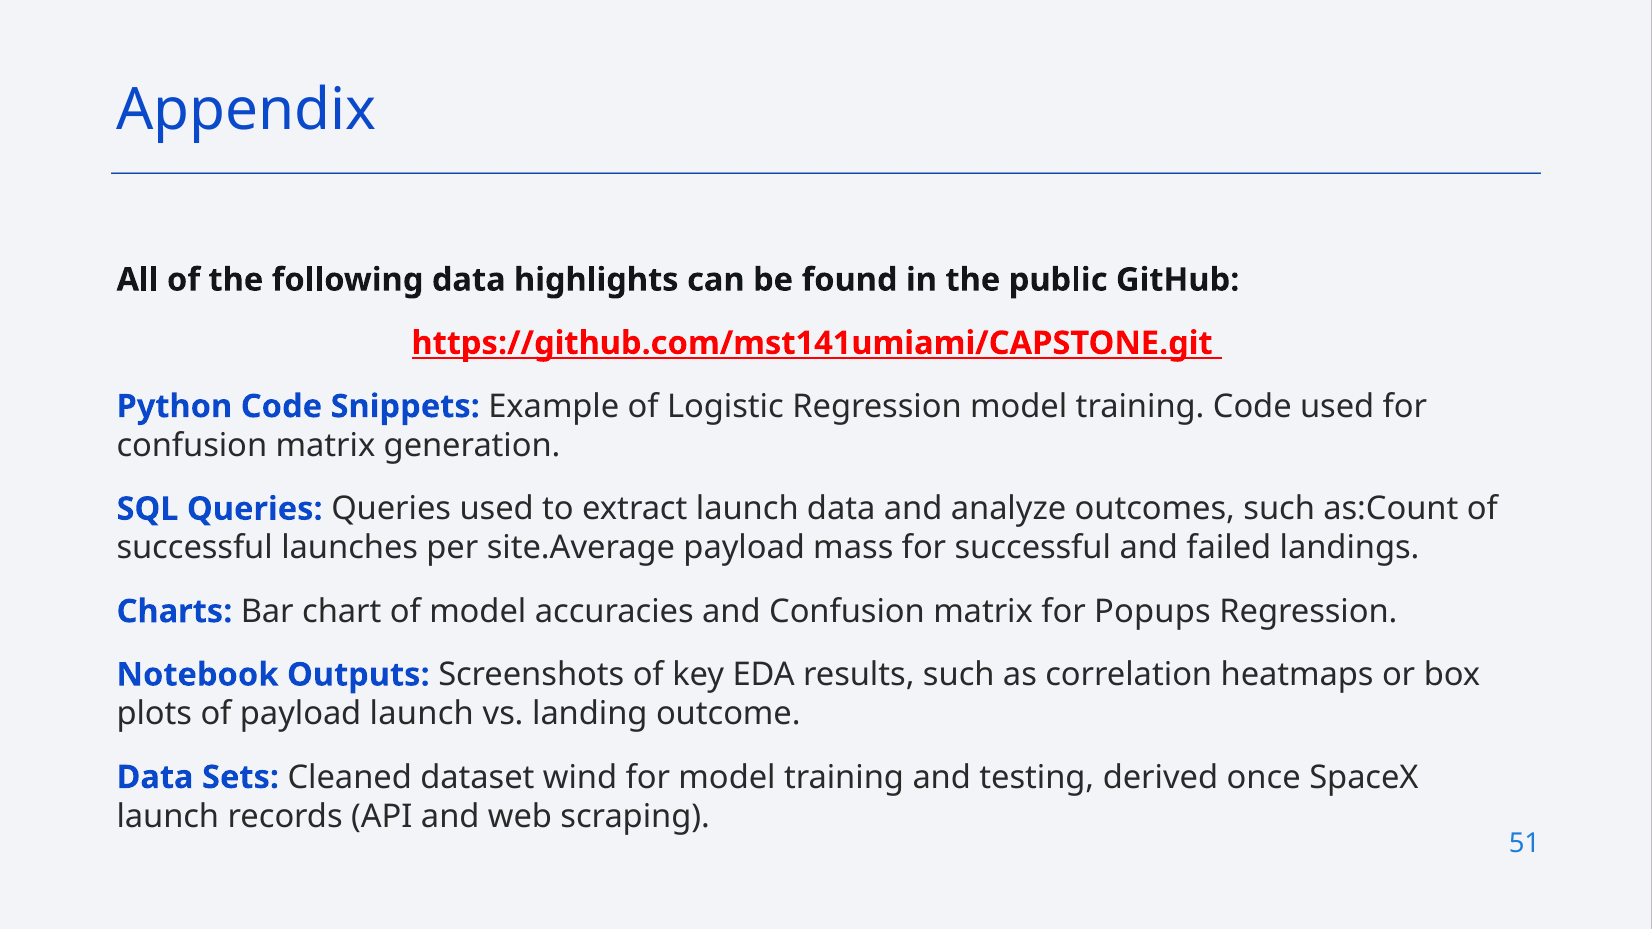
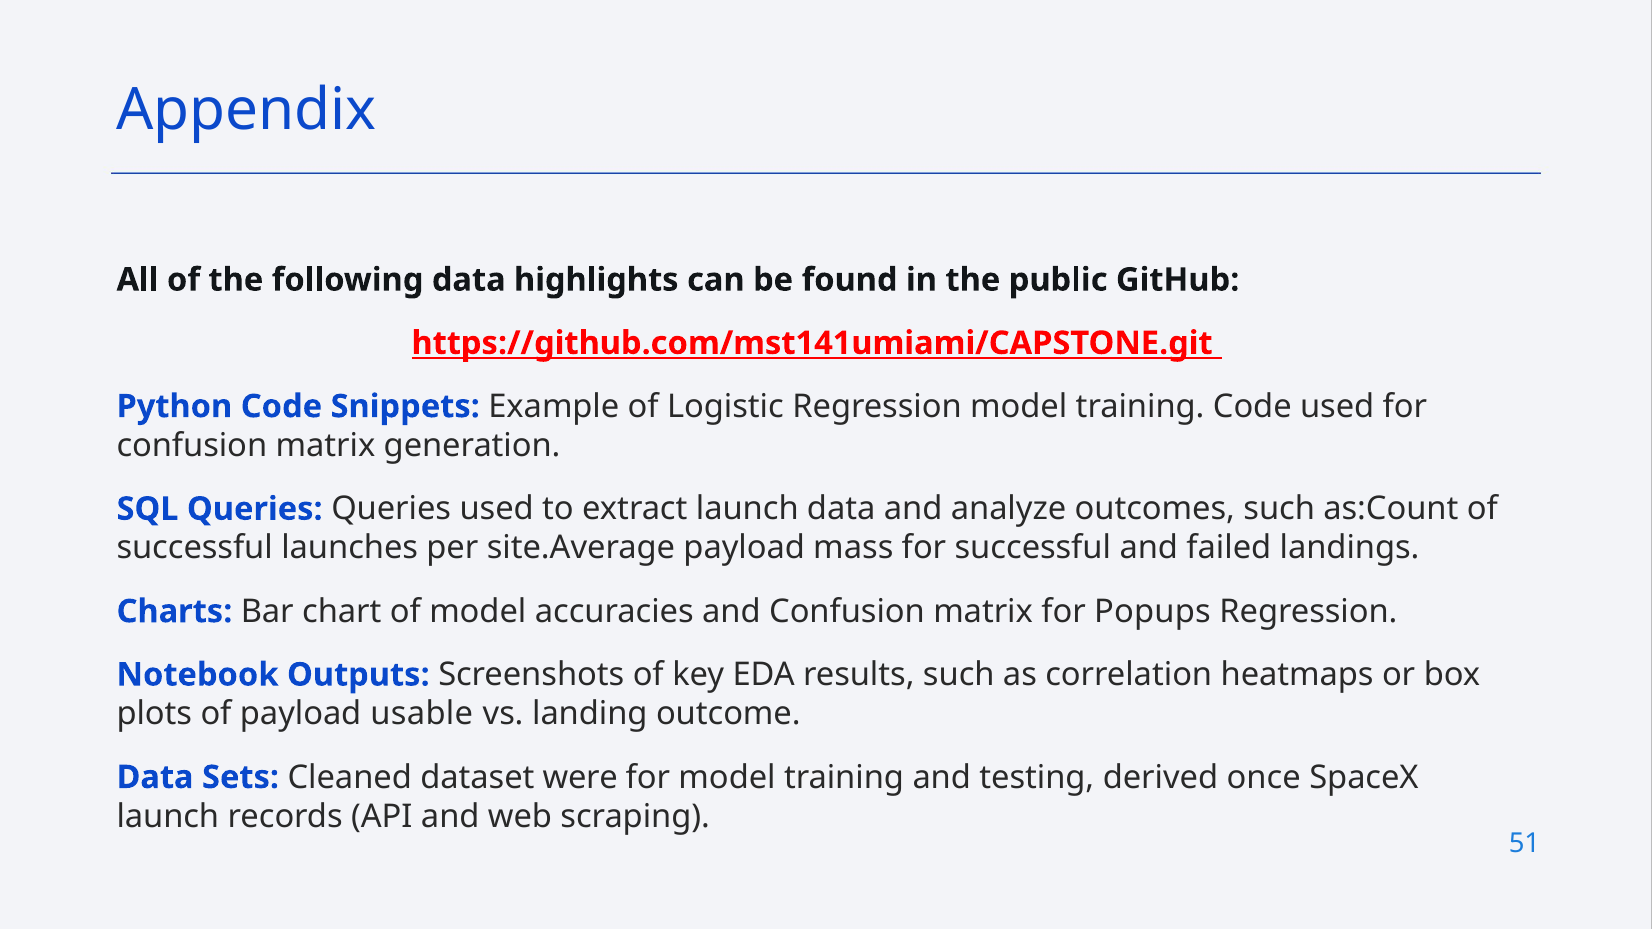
payload launch: launch -> usable
wind: wind -> were
